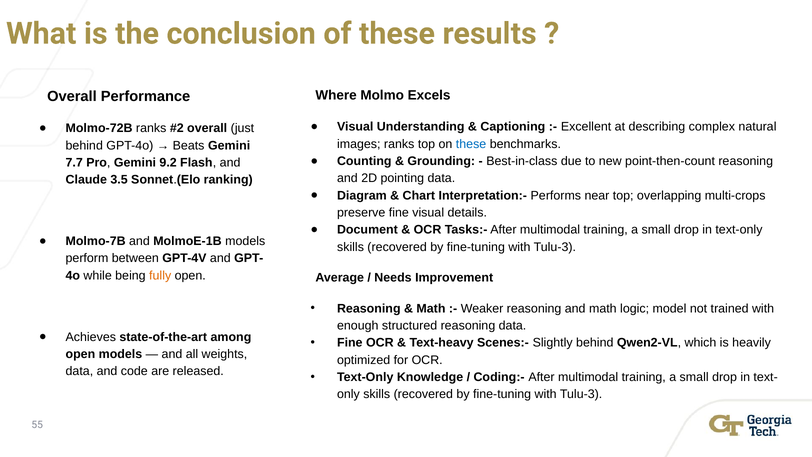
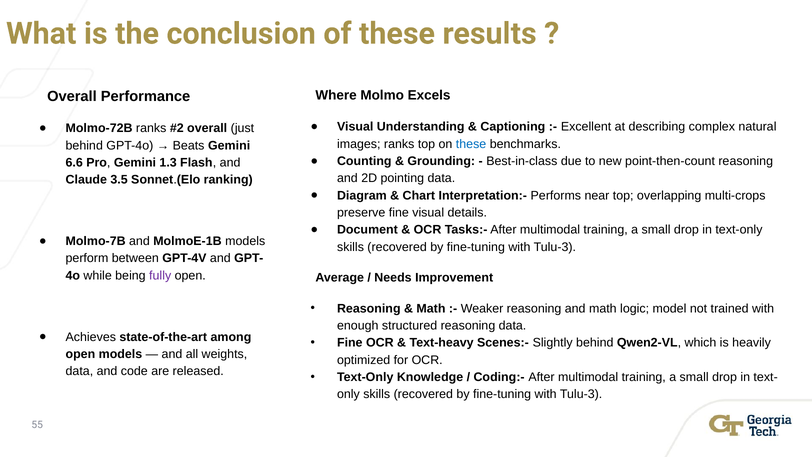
7.7: 7.7 -> 6.6
9.2: 9.2 -> 1.3
fully colour: orange -> purple
